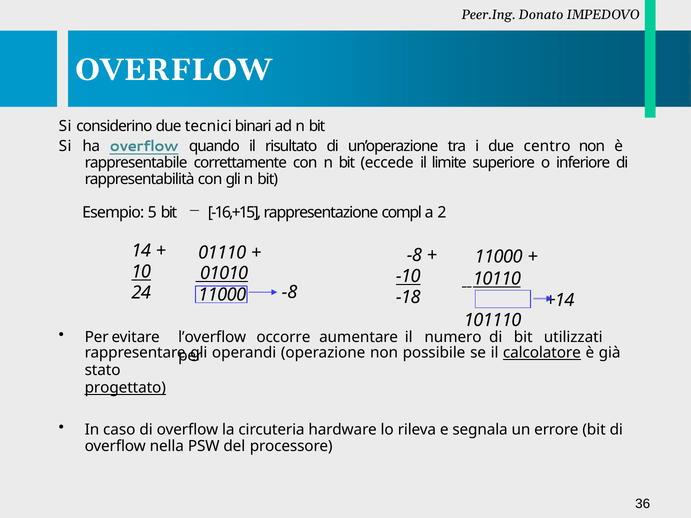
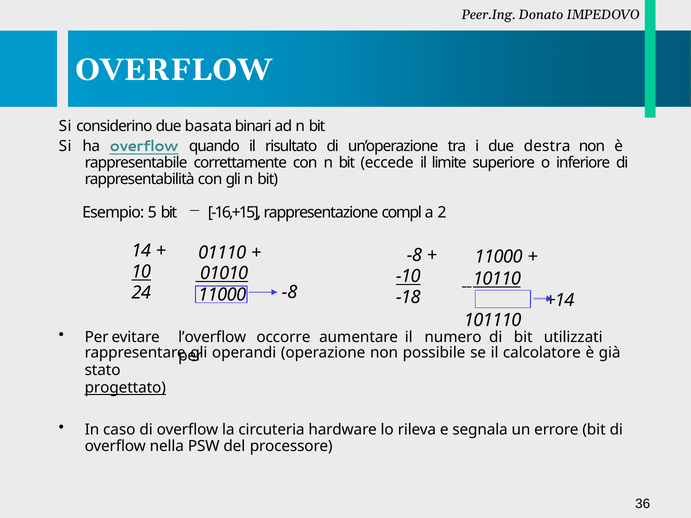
tecnici: tecnici -> basata
centro: centro -> destra
calcolatore underline: present -> none
